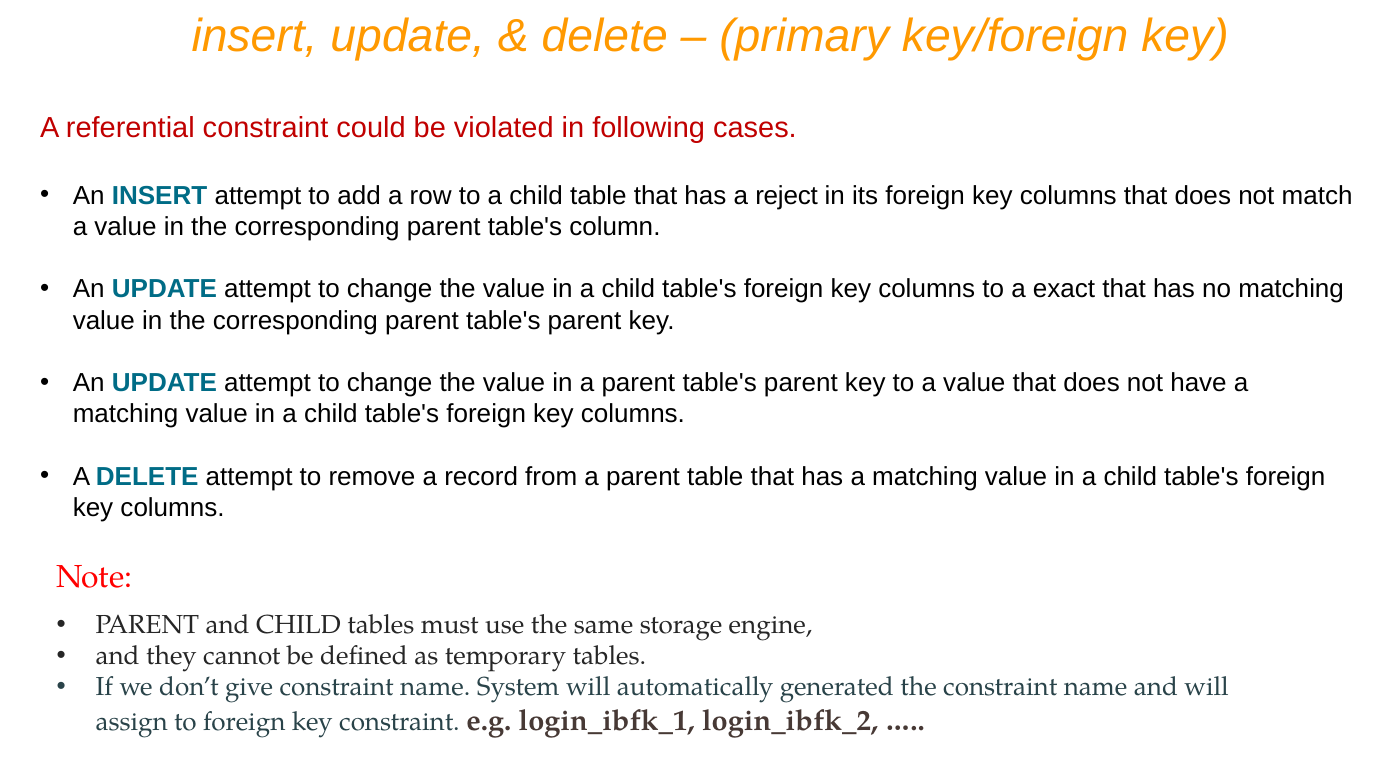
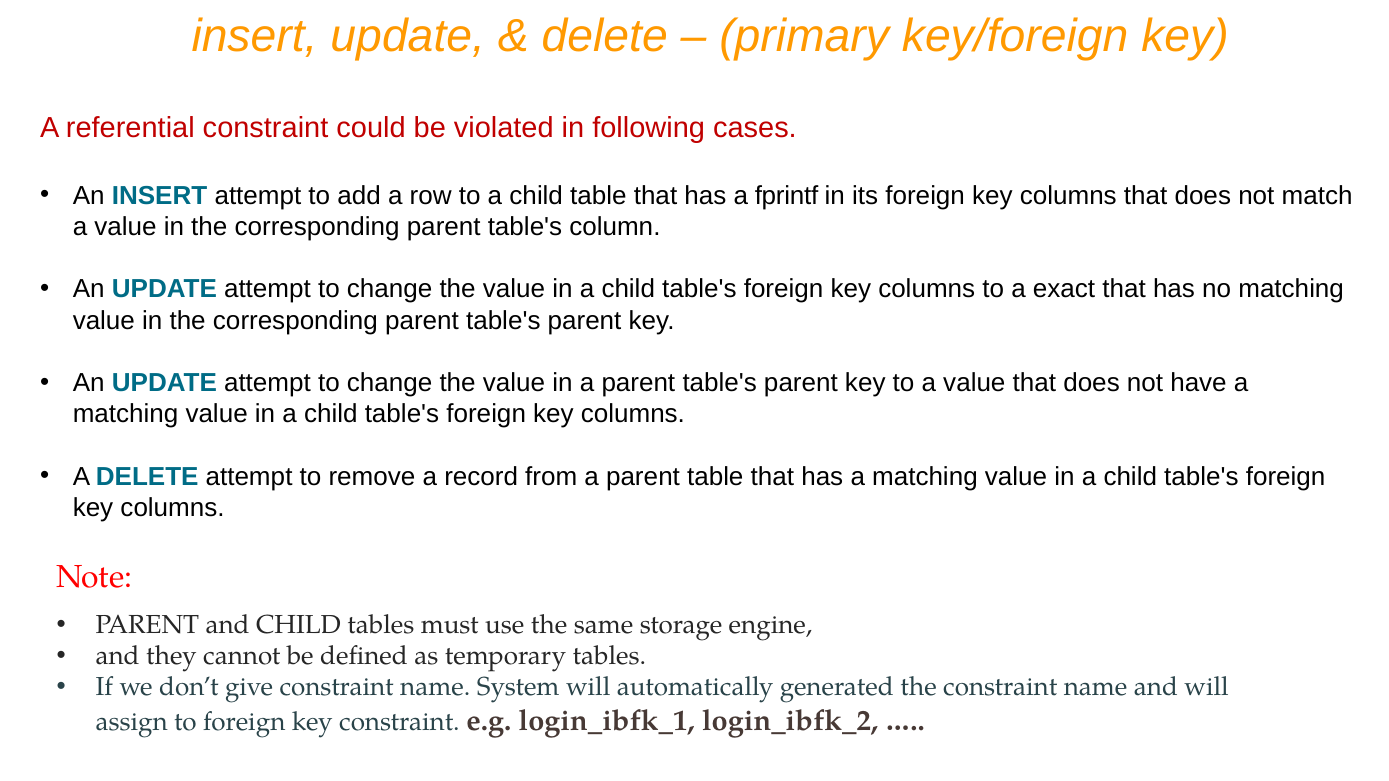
reject: reject -> fprintf
